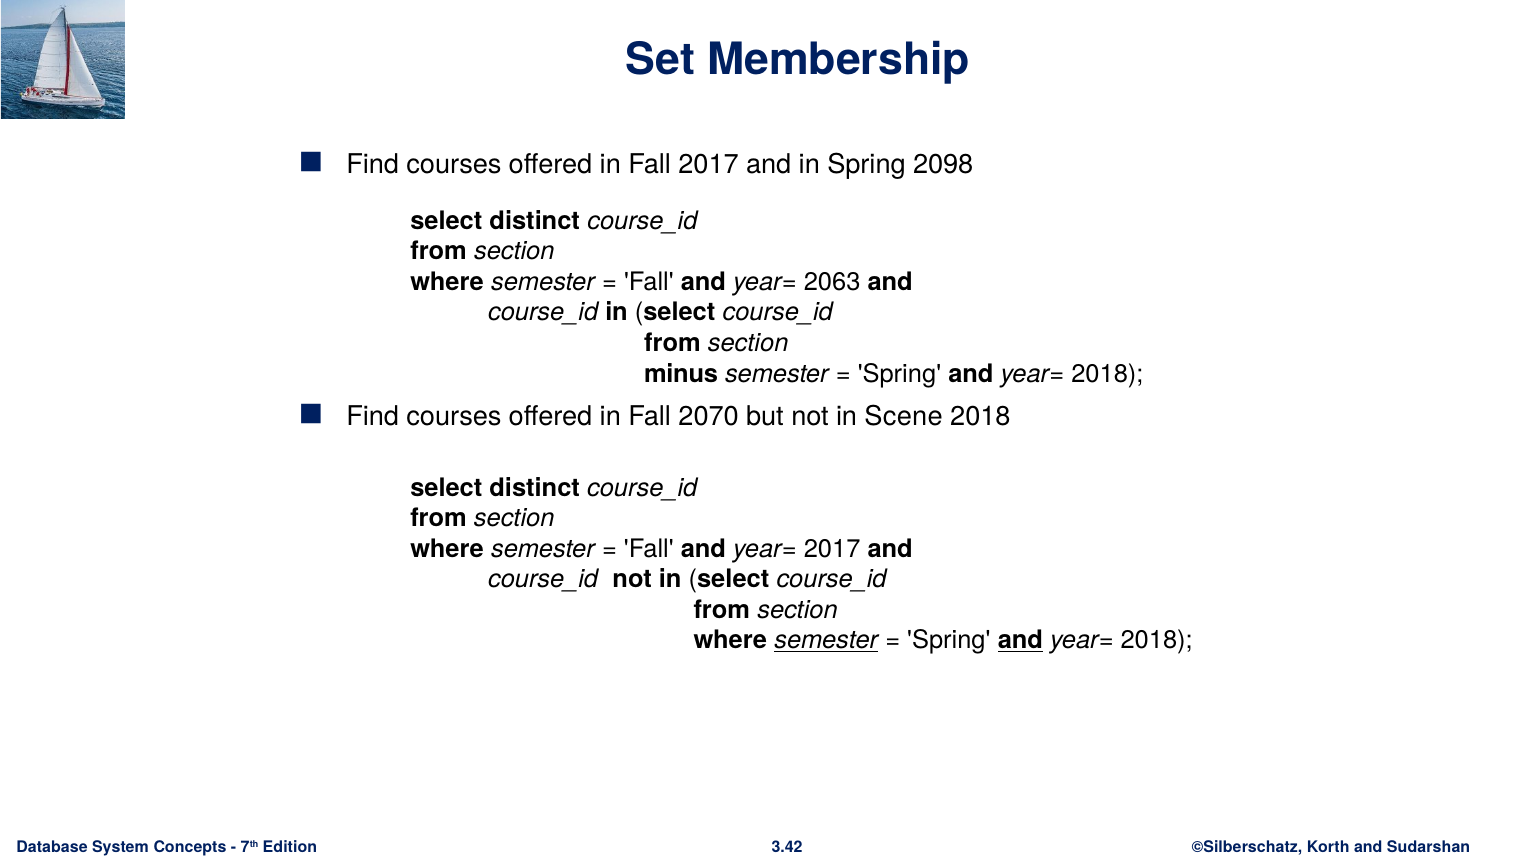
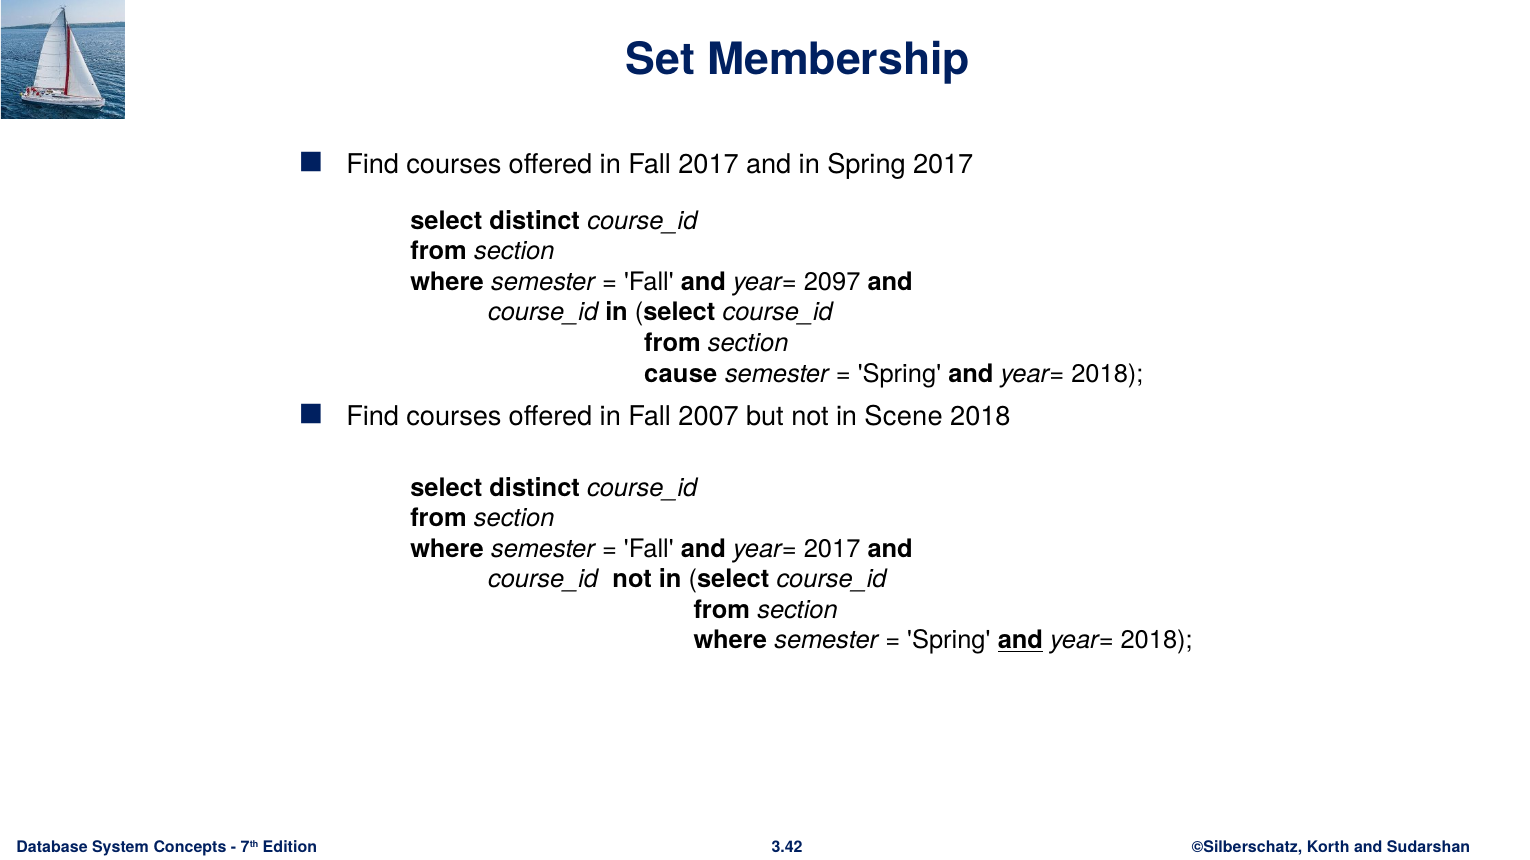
Spring 2098: 2098 -> 2017
2063: 2063 -> 2097
minus: minus -> cause
2070: 2070 -> 2007
semester at (826, 641) underline: present -> none
